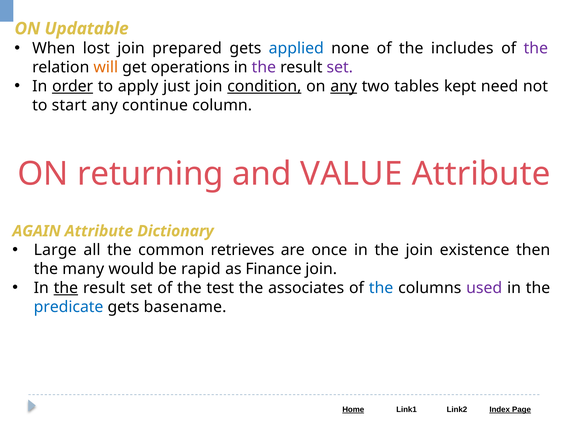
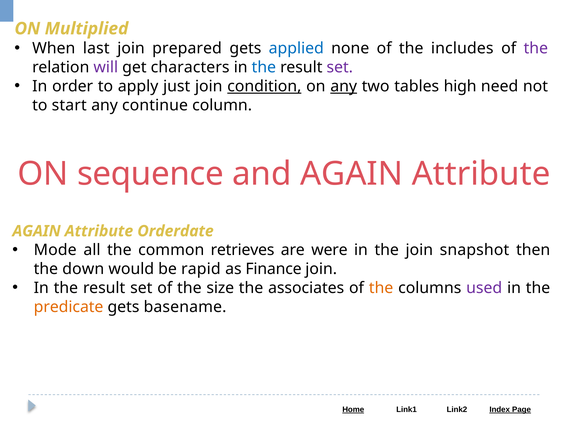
Updatable: Updatable -> Multiplied
lost: lost -> last
will colour: orange -> purple
operations: operations -> characters
the at (264, 67) colour: purple -> blue
order underline: present -> none
kept: kept -> high
returning: returning -> sequence
and VALUE: VALUE -> AGAIN
Dictionary: Dictionary -> Orderdate
Large: Large -> Mode
once: once -> were
existence: existence -> snapshot
many: many -> down
the at (66, 288) underline: present -> none
test: test -> size
the at (381, 288) colour: blue -> orange
predicate colour: blue -> orange
